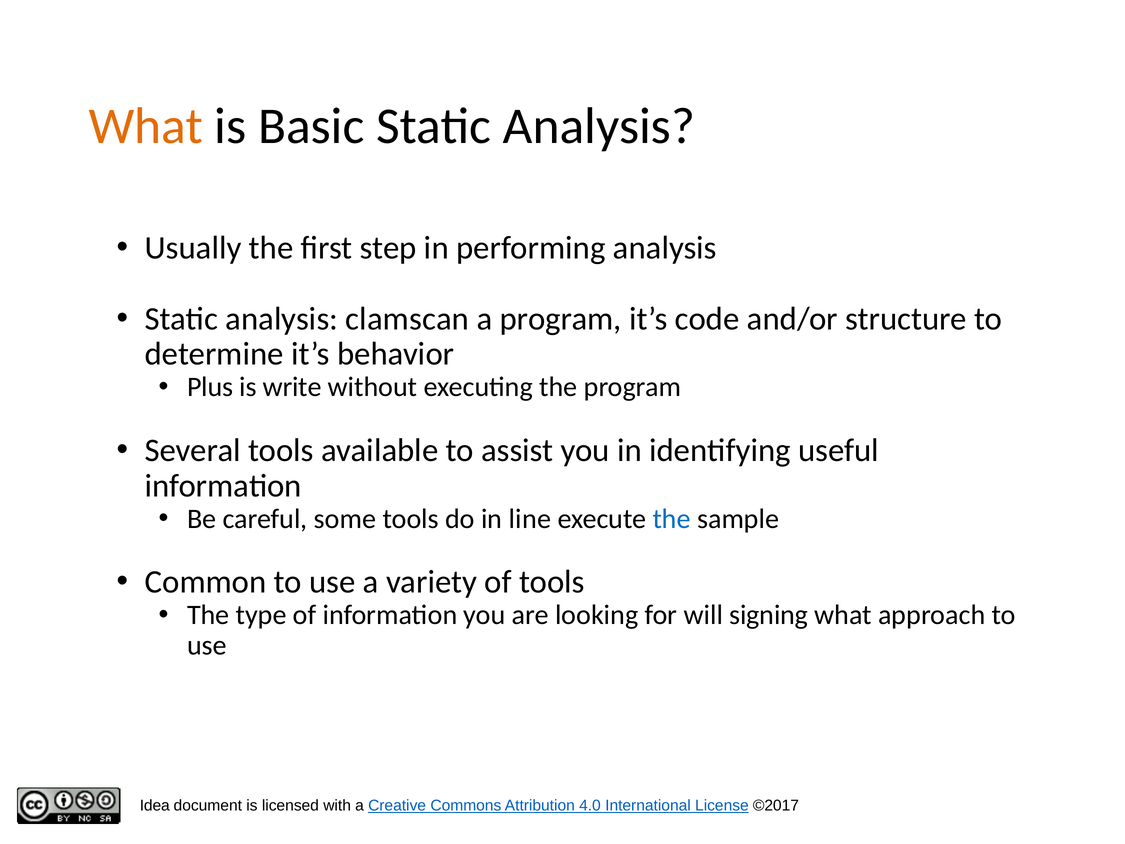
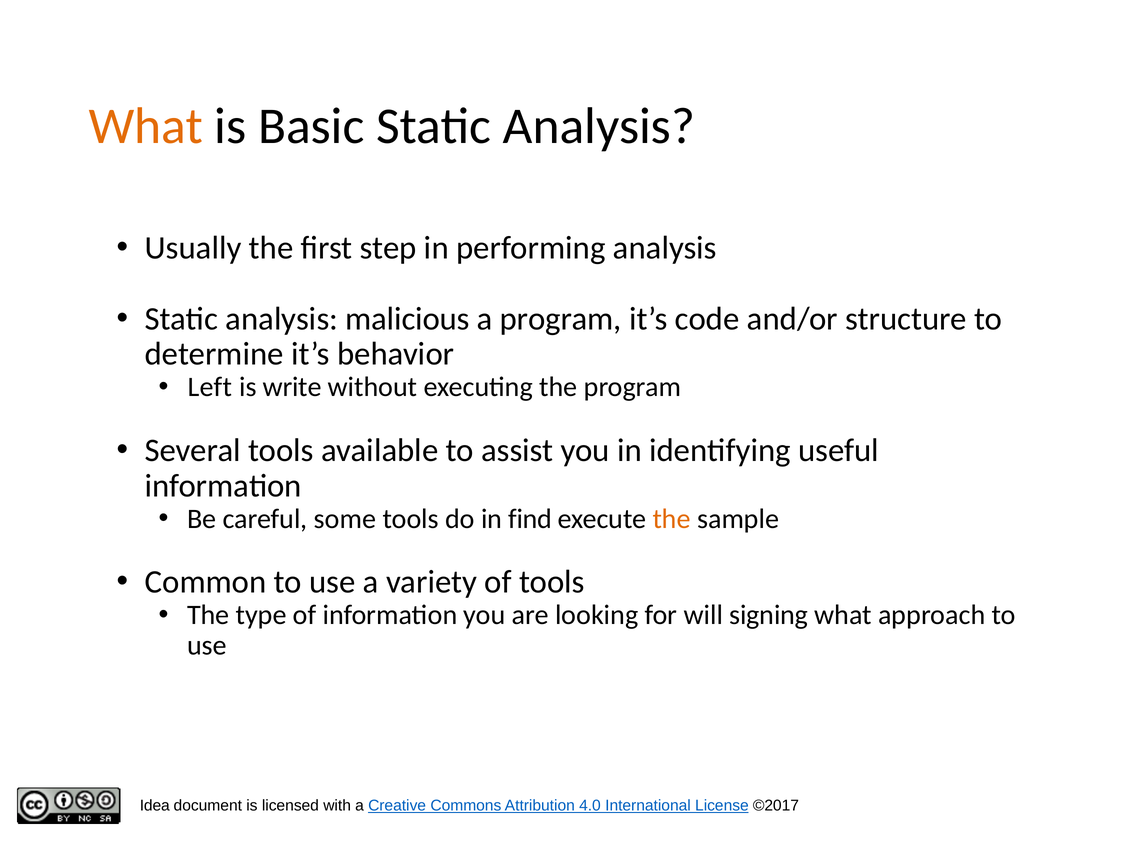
clamscan: clamscan -> malicious
Plus: Plus -> Left
line: line -> find
the at (672, 519) colour: blue -> orange
